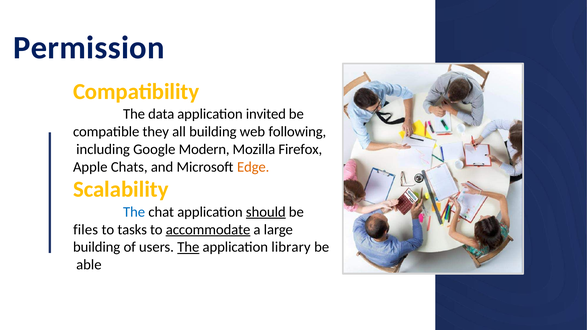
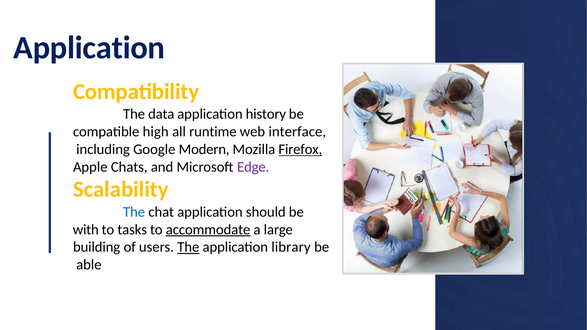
Permission at (89, 48): Permission -> Application
invited: invited -> history
they: they -> high
all building: building -> runtime
following: following -> interface
Firefox underline: none -> present
Edge colour: orange -> purple
should underline: present -> none
files: files -> with
